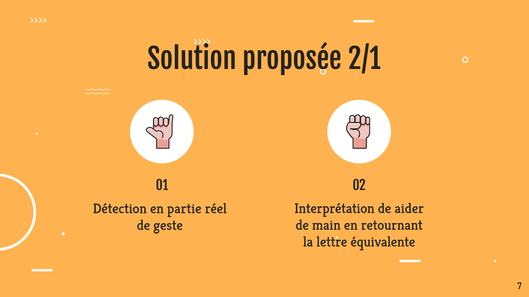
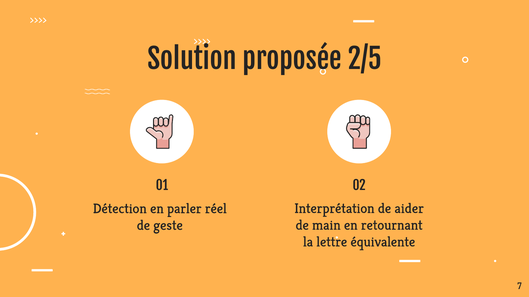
2/1: 2/1 -> 2/5
partie: partie -> parler
